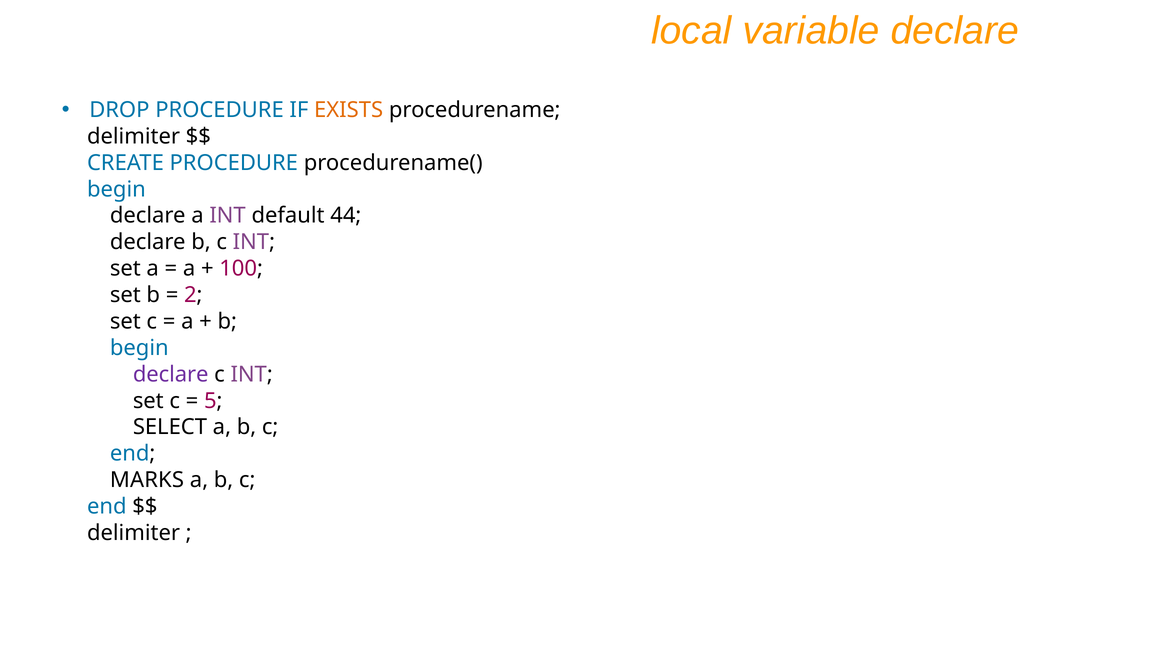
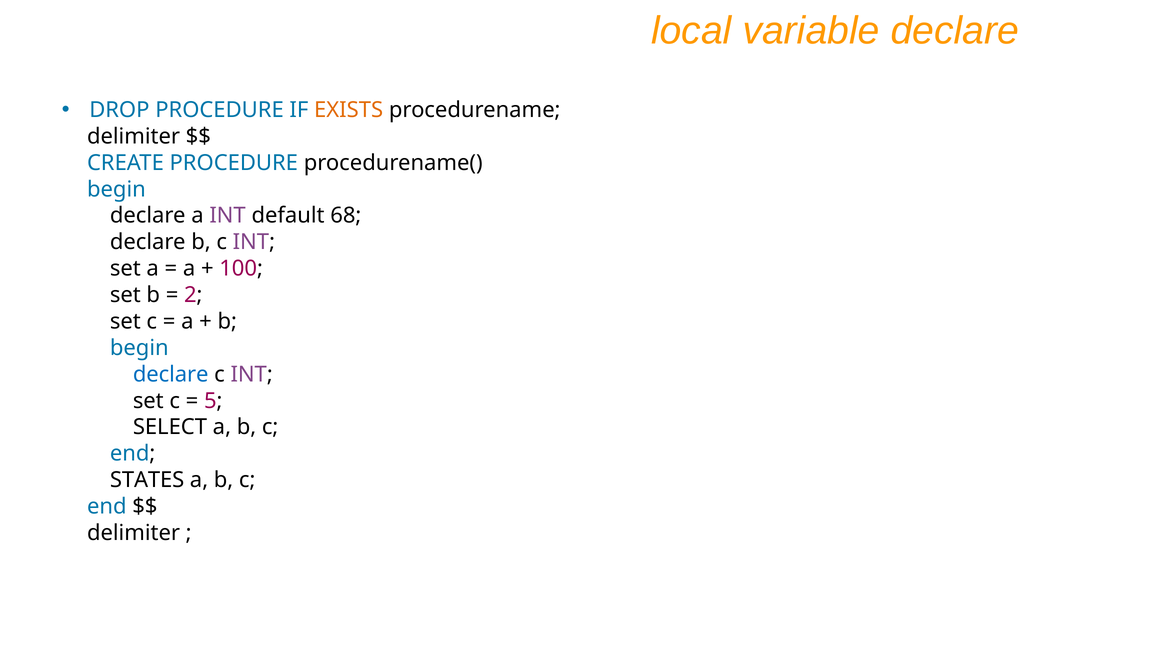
44: 44 -> 68
declare at (171, 374) colour: purple -> blue
MARKS: MARKS -> STATES
